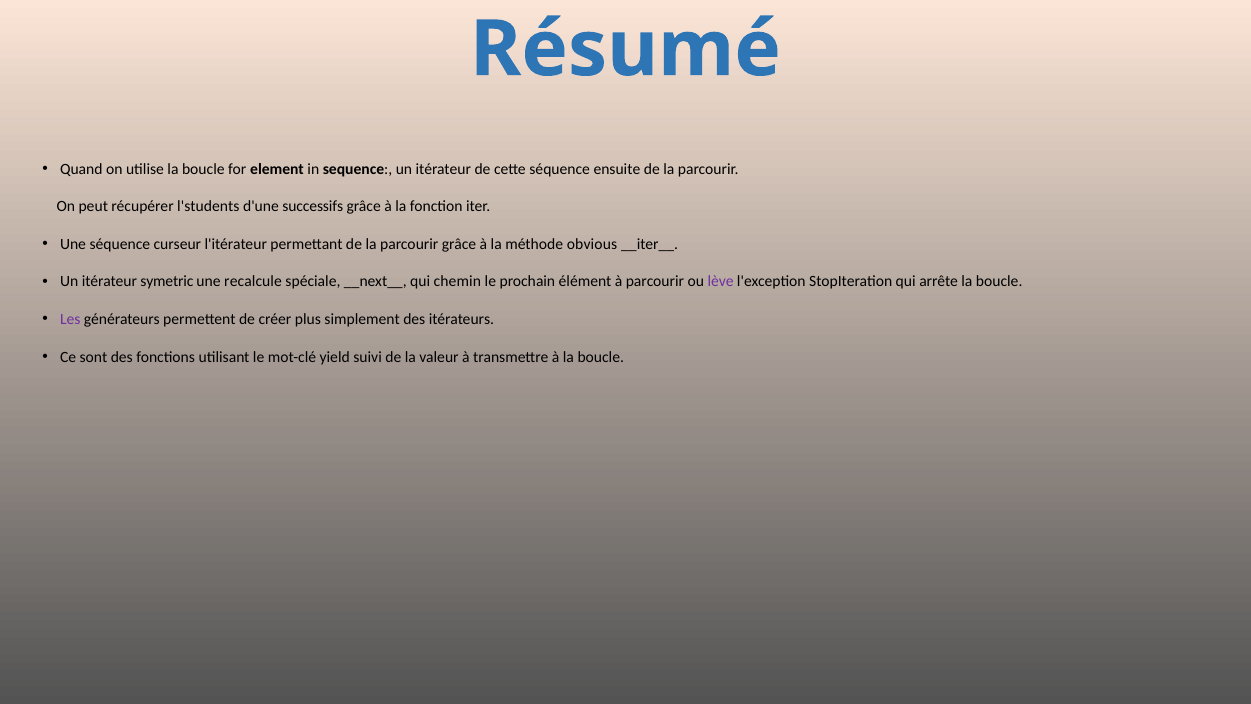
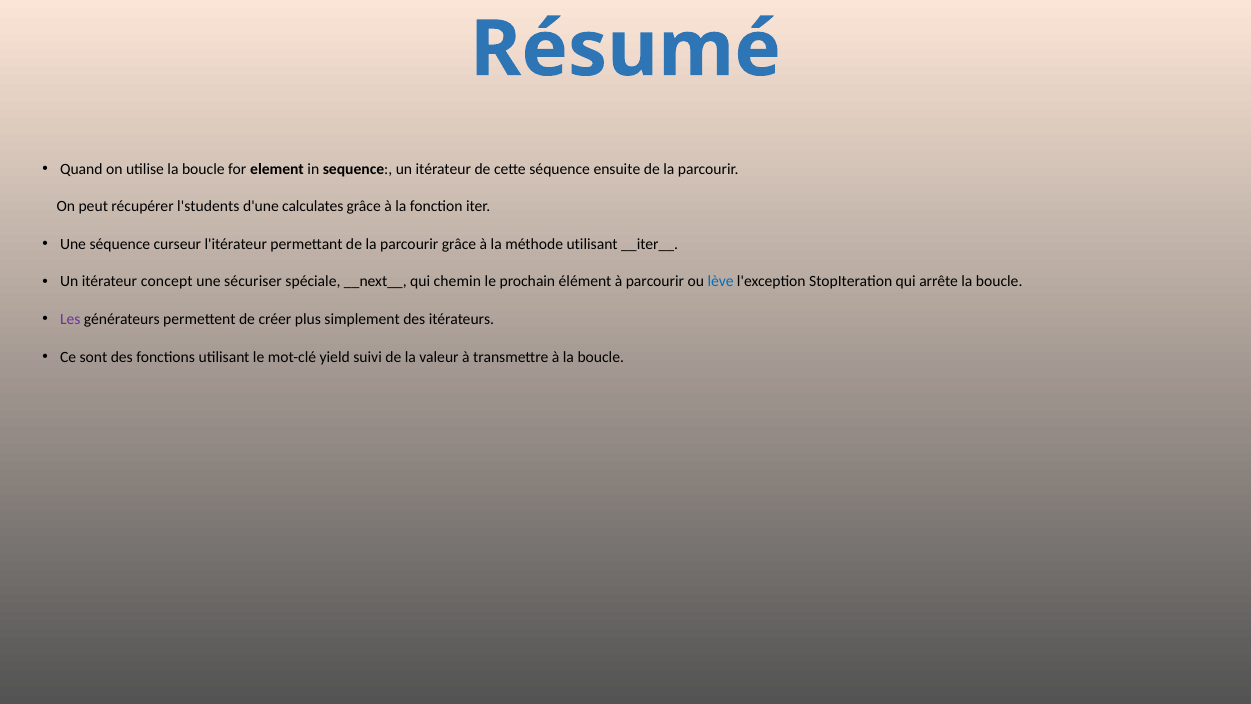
successifs: successifs -> calculates
méthode obvious: obvious -> utilisant
symetric: symetric -> concept
recalcule: recalcule -> sécuriser
lève colour: purple -> blue
